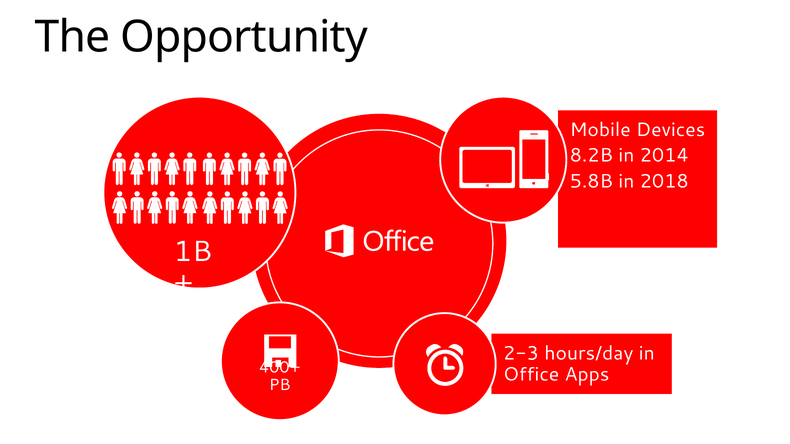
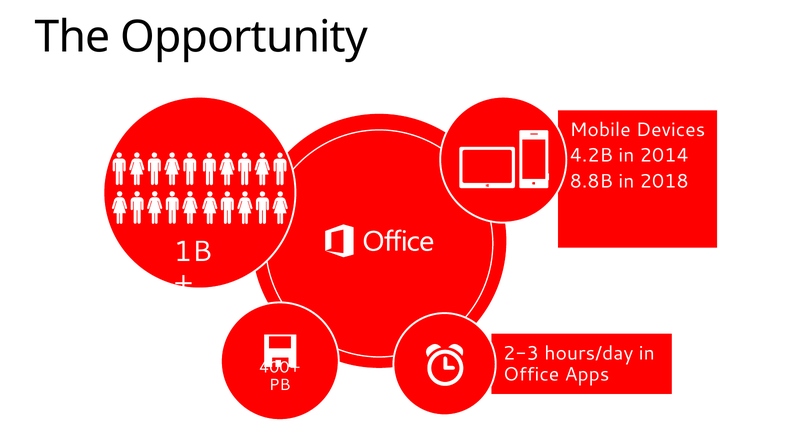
8.2B: 8.2B -> 4.2B
5.8B: 5.8B -> 8.8B
